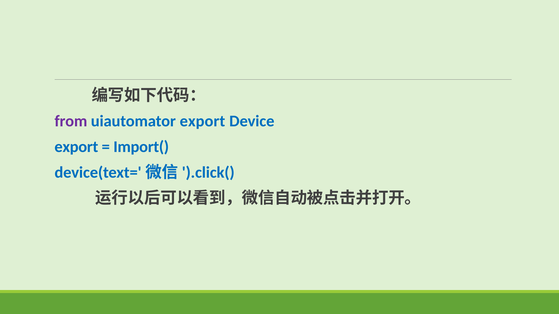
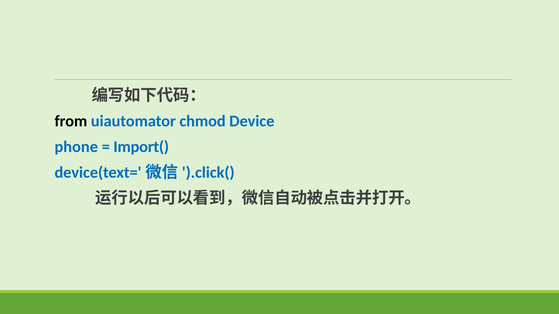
from colour: purple -> black
uiautomator export: export -> chmod
export at (76, 147): export -> phone
